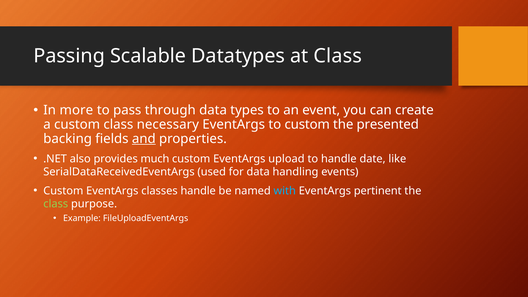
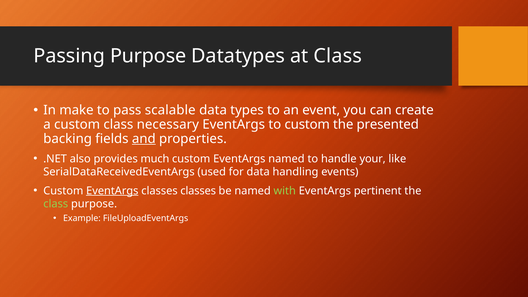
Passing Scalable: Scalable -> Purpose
more: more -> make
through: through -> scalable
EventArgs upload: upload -> named
date: date -> your
EventArgs at (112, 191) underline: none -> present
classes handle: handle -> classes
with colour: light blue -> light green
